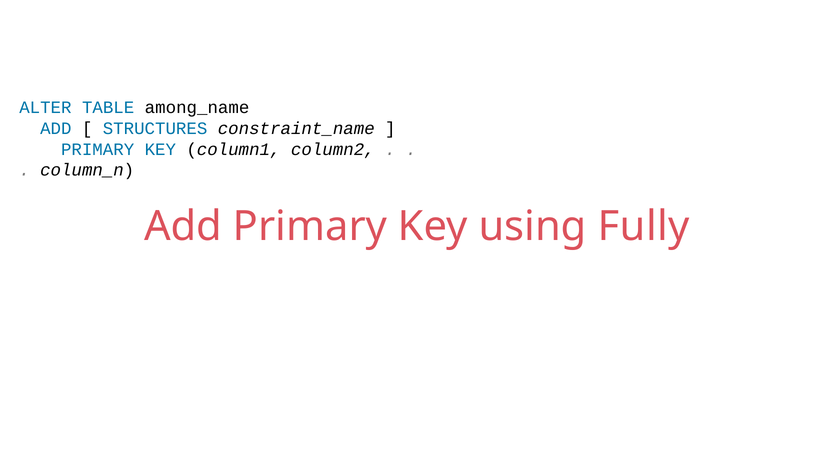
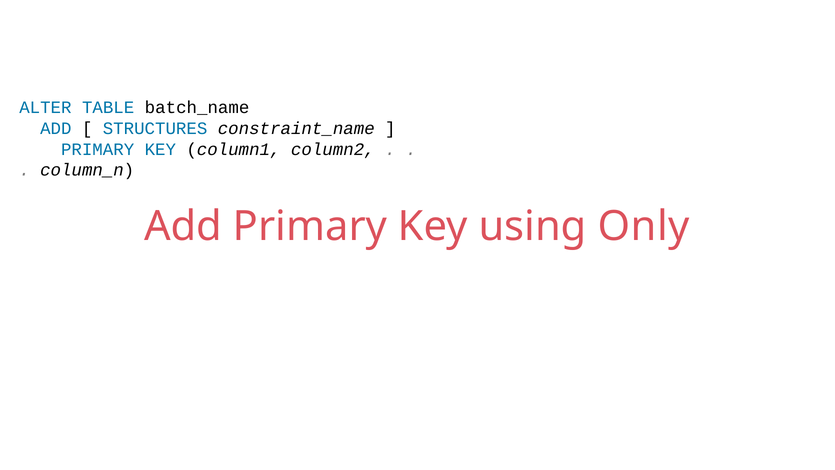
among_name: among_name -> batch_name
Fully: Fully -> Only
